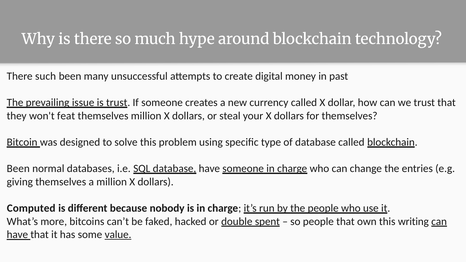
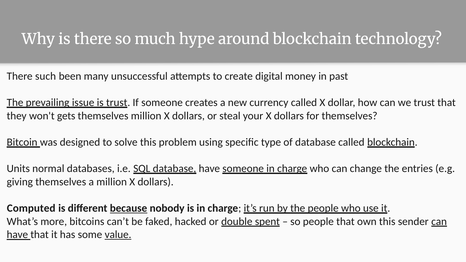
feat: feat -> gets
Been at (18, 169): Been -> Units
because underline: none -> present
writing: writing -> sender
